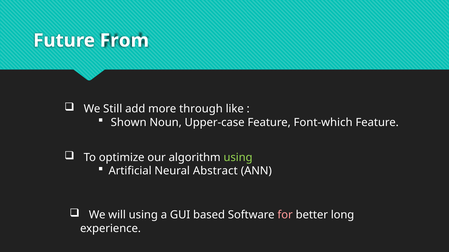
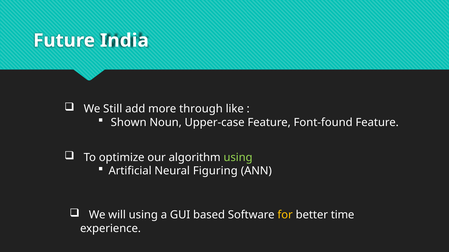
From: From -> India
Font-which: Font-which -> Font-found
Abstract: Abstract -> Figuring
for colour: pink -> yellow
long: long -> time
